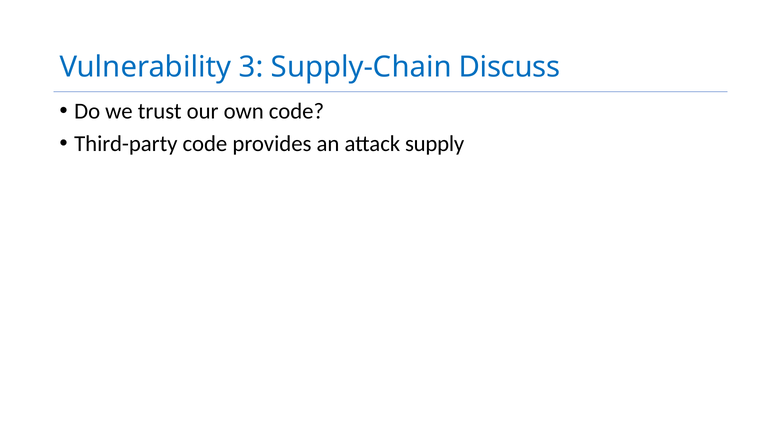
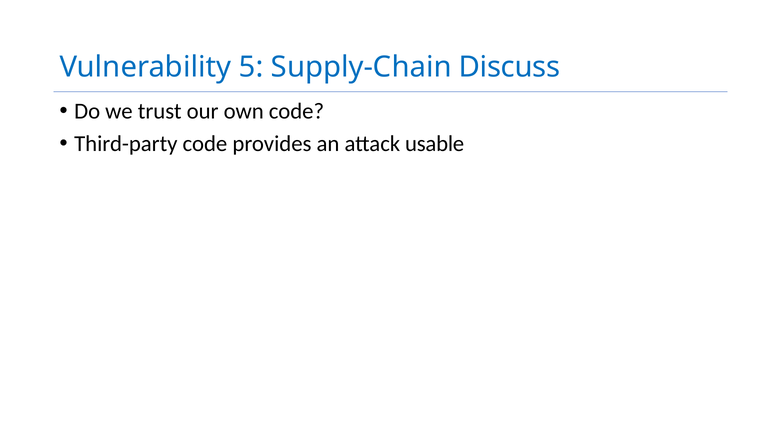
3: 3 -> 5
supply: supply -> usable
